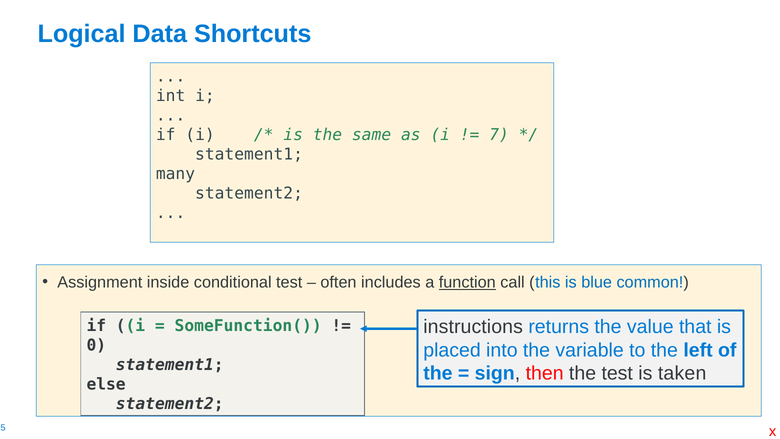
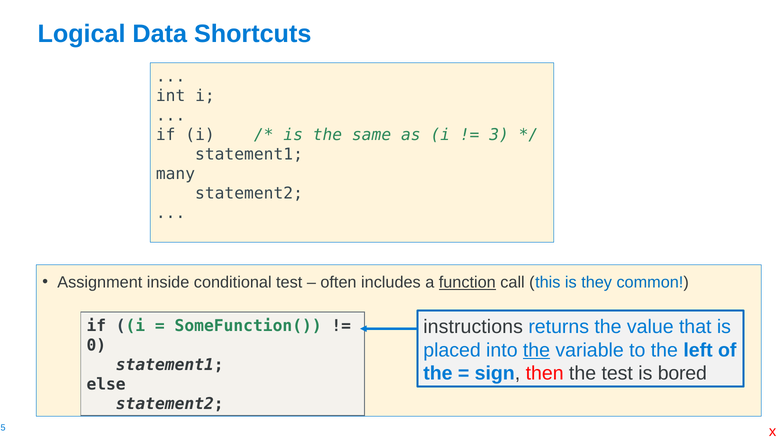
7: 7 -> 3
blue: blue -> they
the at (536, 350) underline: none -> present
taken: taken -> bored
